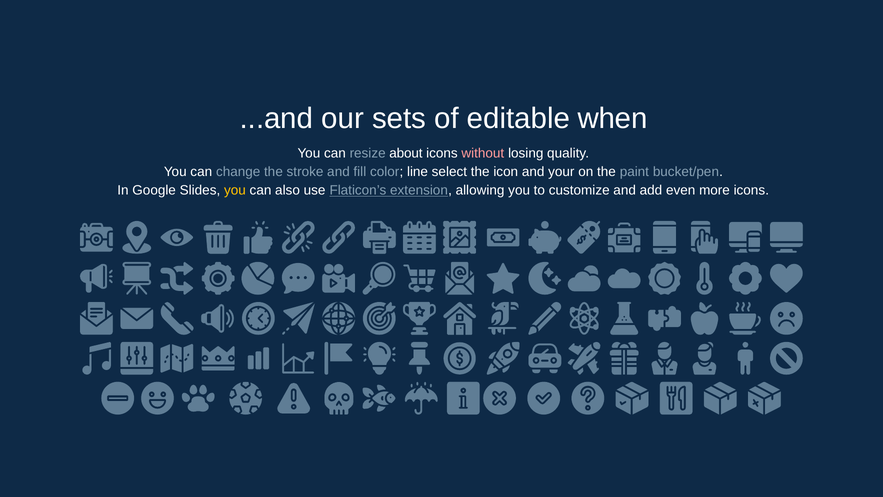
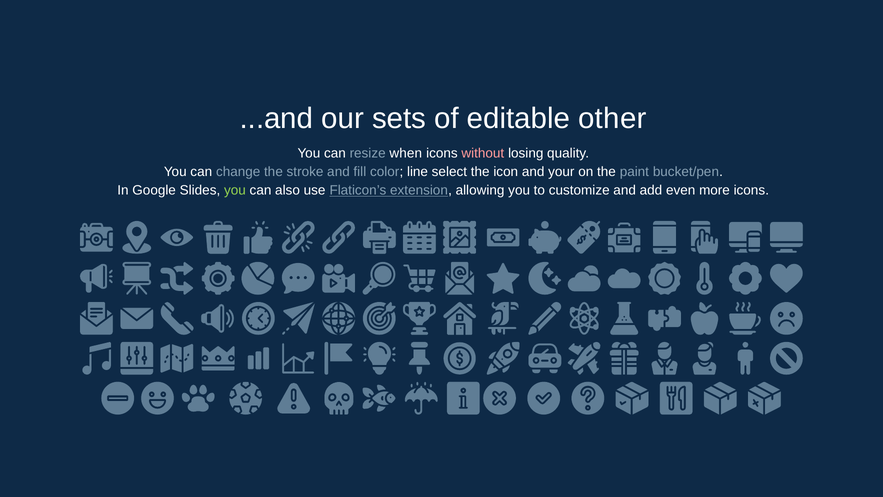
when: when -> other
about: about -> when
you at (235, 190) colour: yellow -> light green
